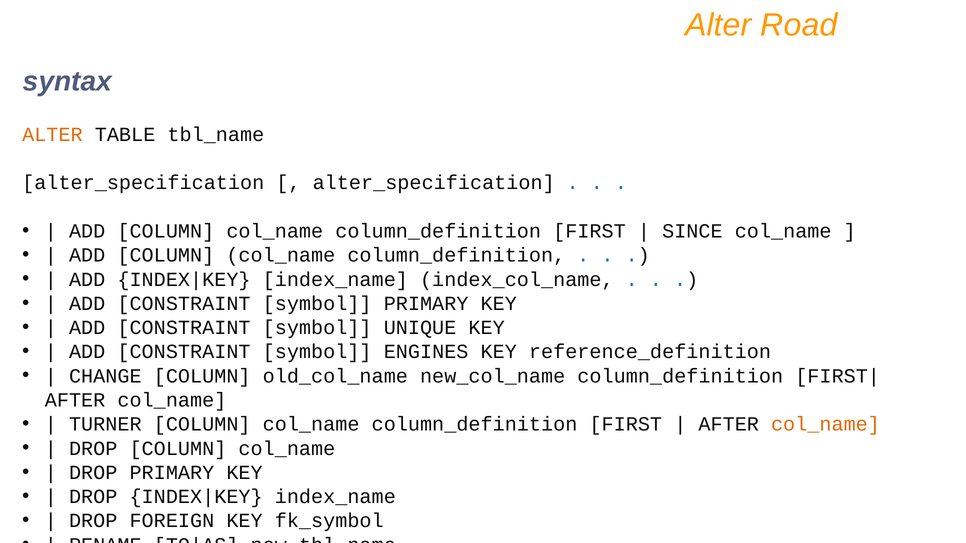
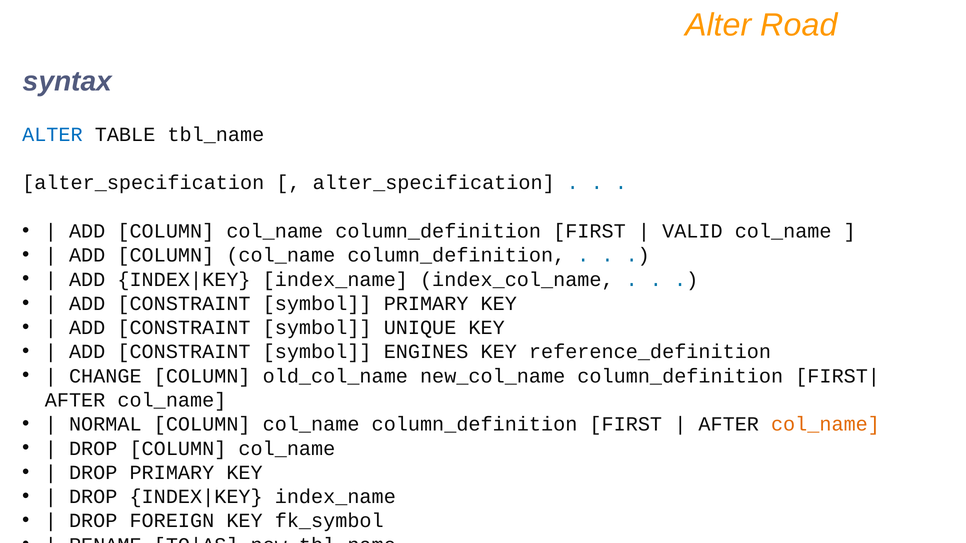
ALTER at (52, 135) colour: orange -> blue
SINCE: SINCE -> VALID
TURNER: TURNER -> NORMAL
